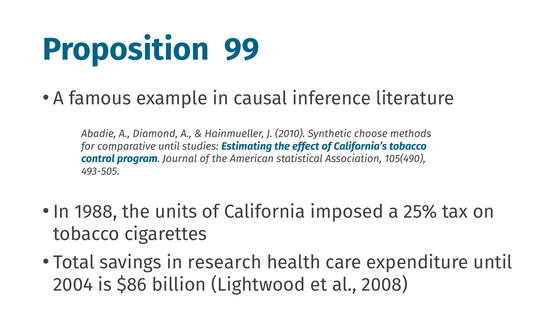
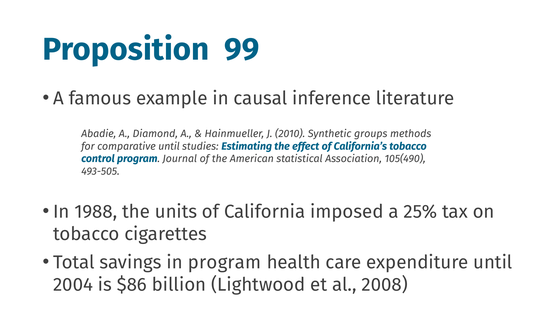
choose: choose -> groups
in research: research -> program
